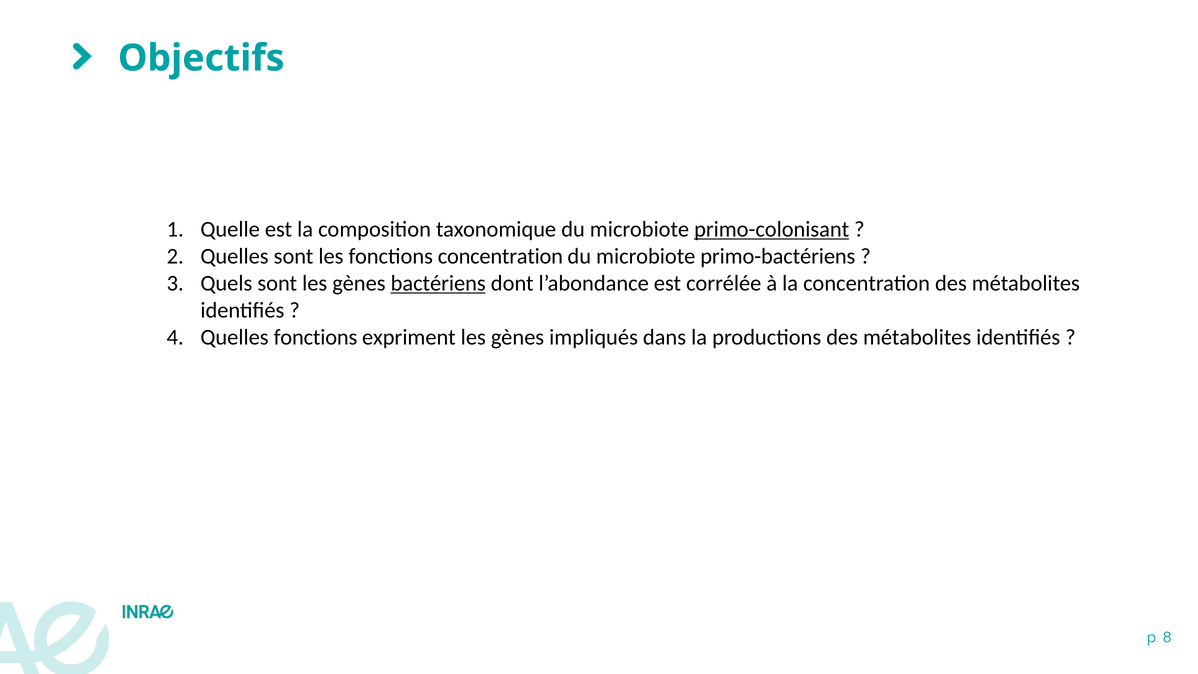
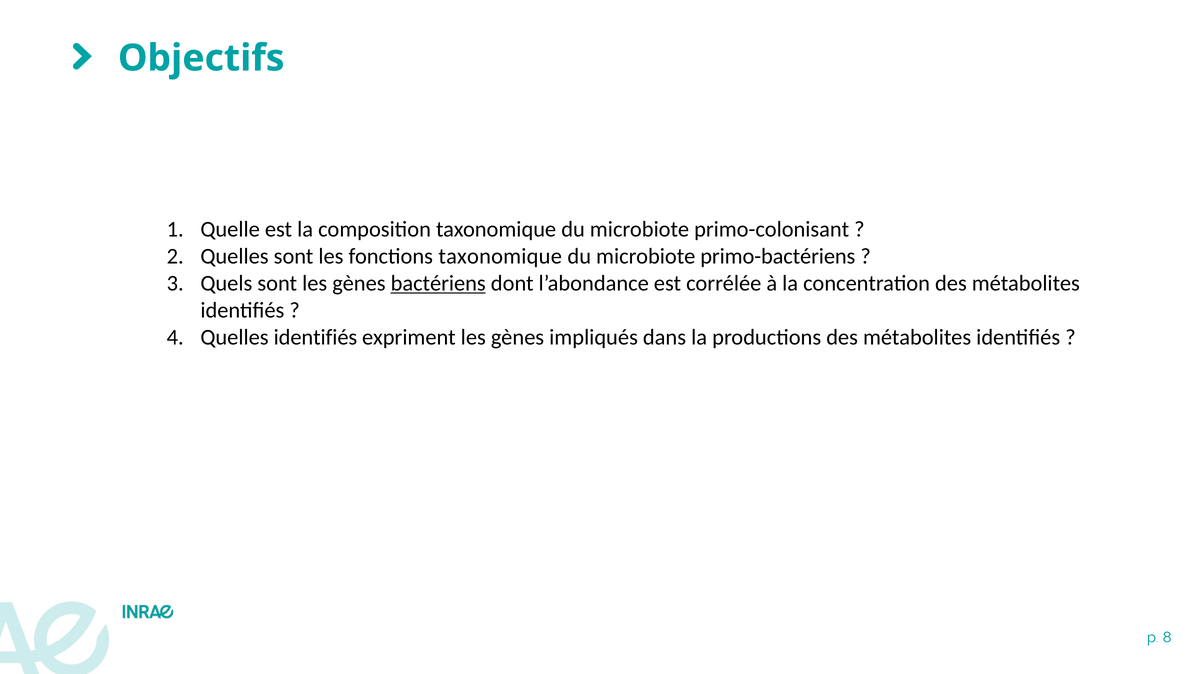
primo-colonisant underline: present -> none
fonctions concentration: concentration -> taxonomique
Quelles fonctions: fonctions -> identifiés
